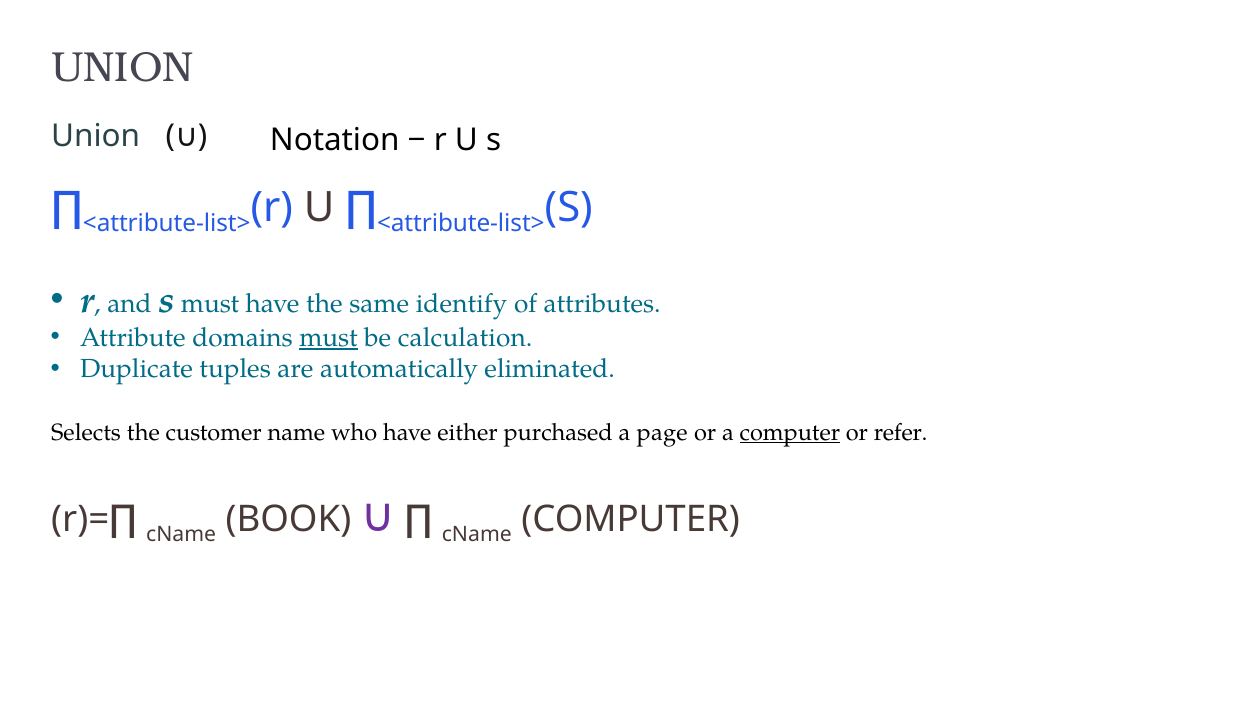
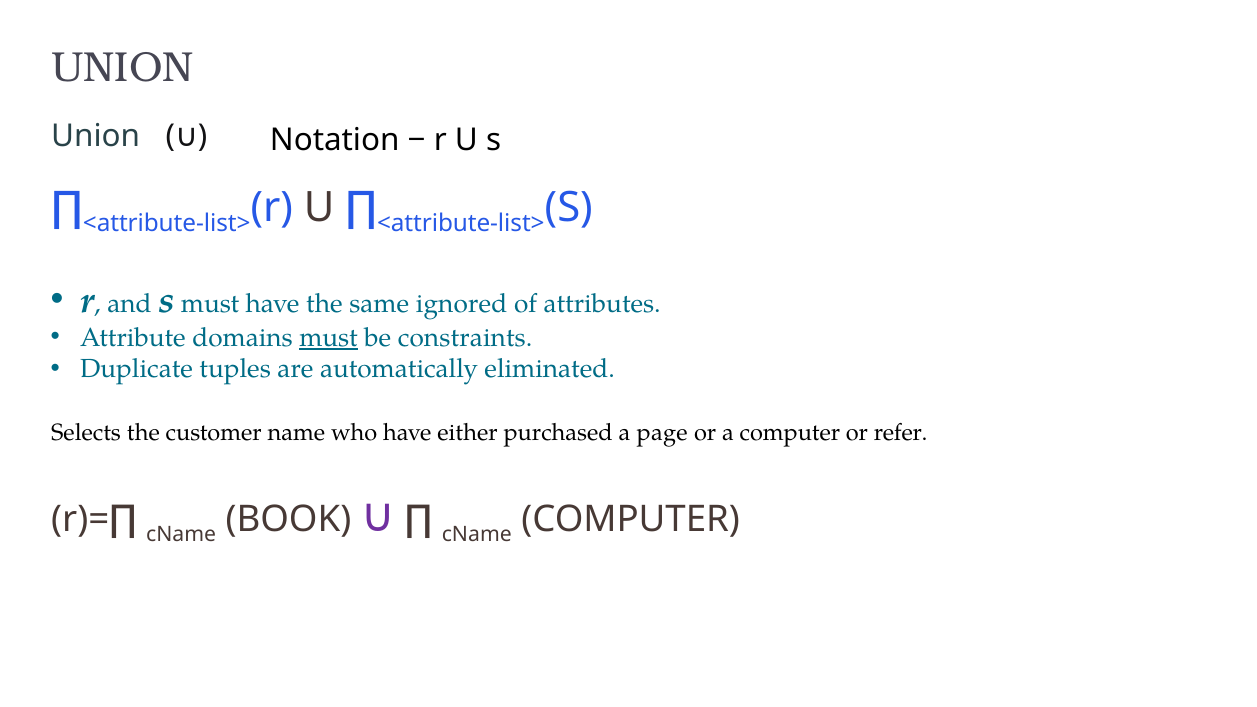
identify: identify -> ignored
calculation: calculation -> constraints
computer at (790, 432) underline: present -> none
